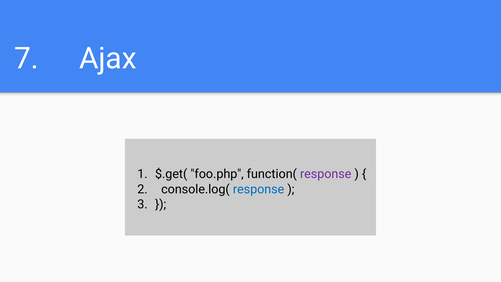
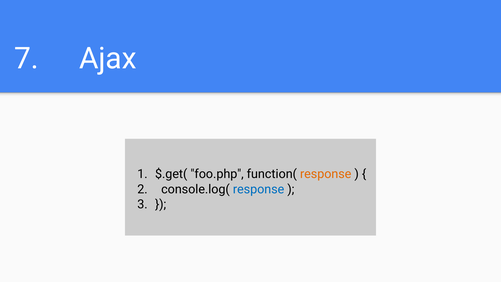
response at (326, 174) colour: purple -> orange
